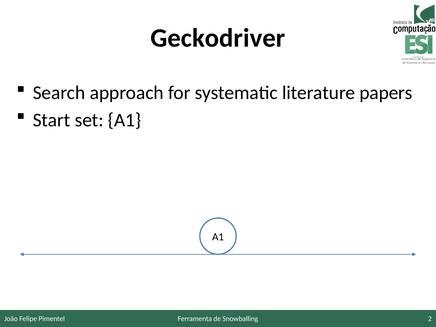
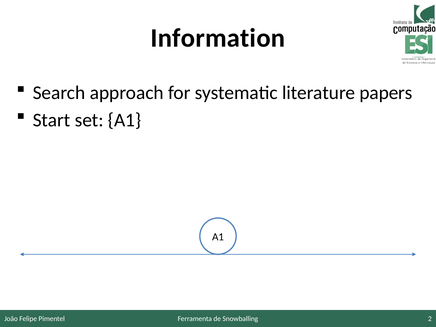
Geckodriver: Geckodriver -> Information
